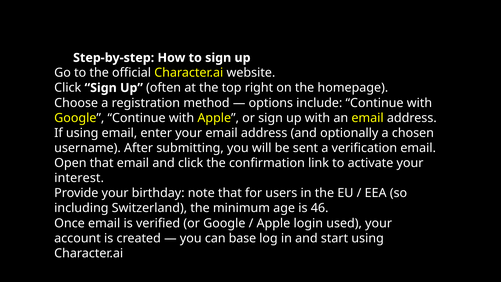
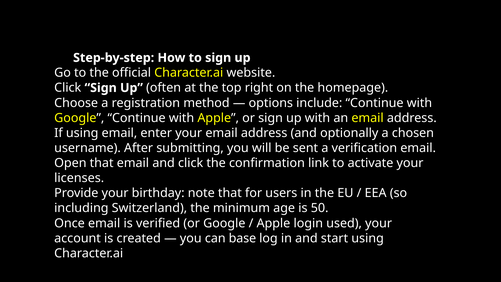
interest: interest -> licenses
46: 46 -> 50
